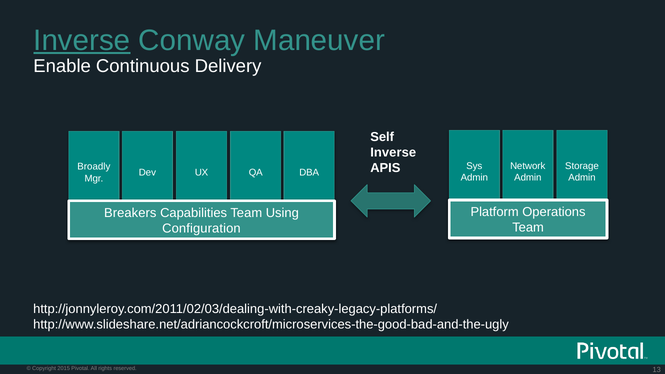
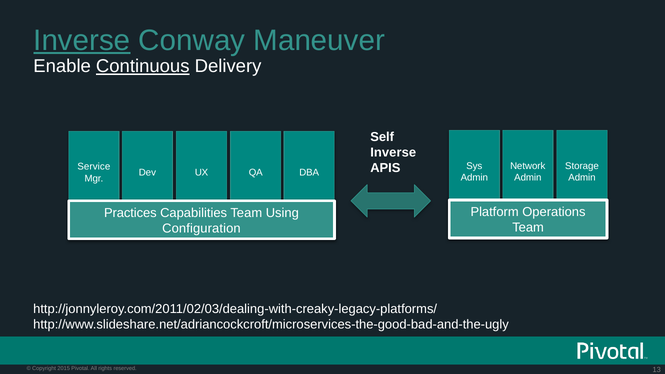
Continuous underline: none -> present
Broadly: Broadly -> Service
Breakers: Breakers -> Practices
